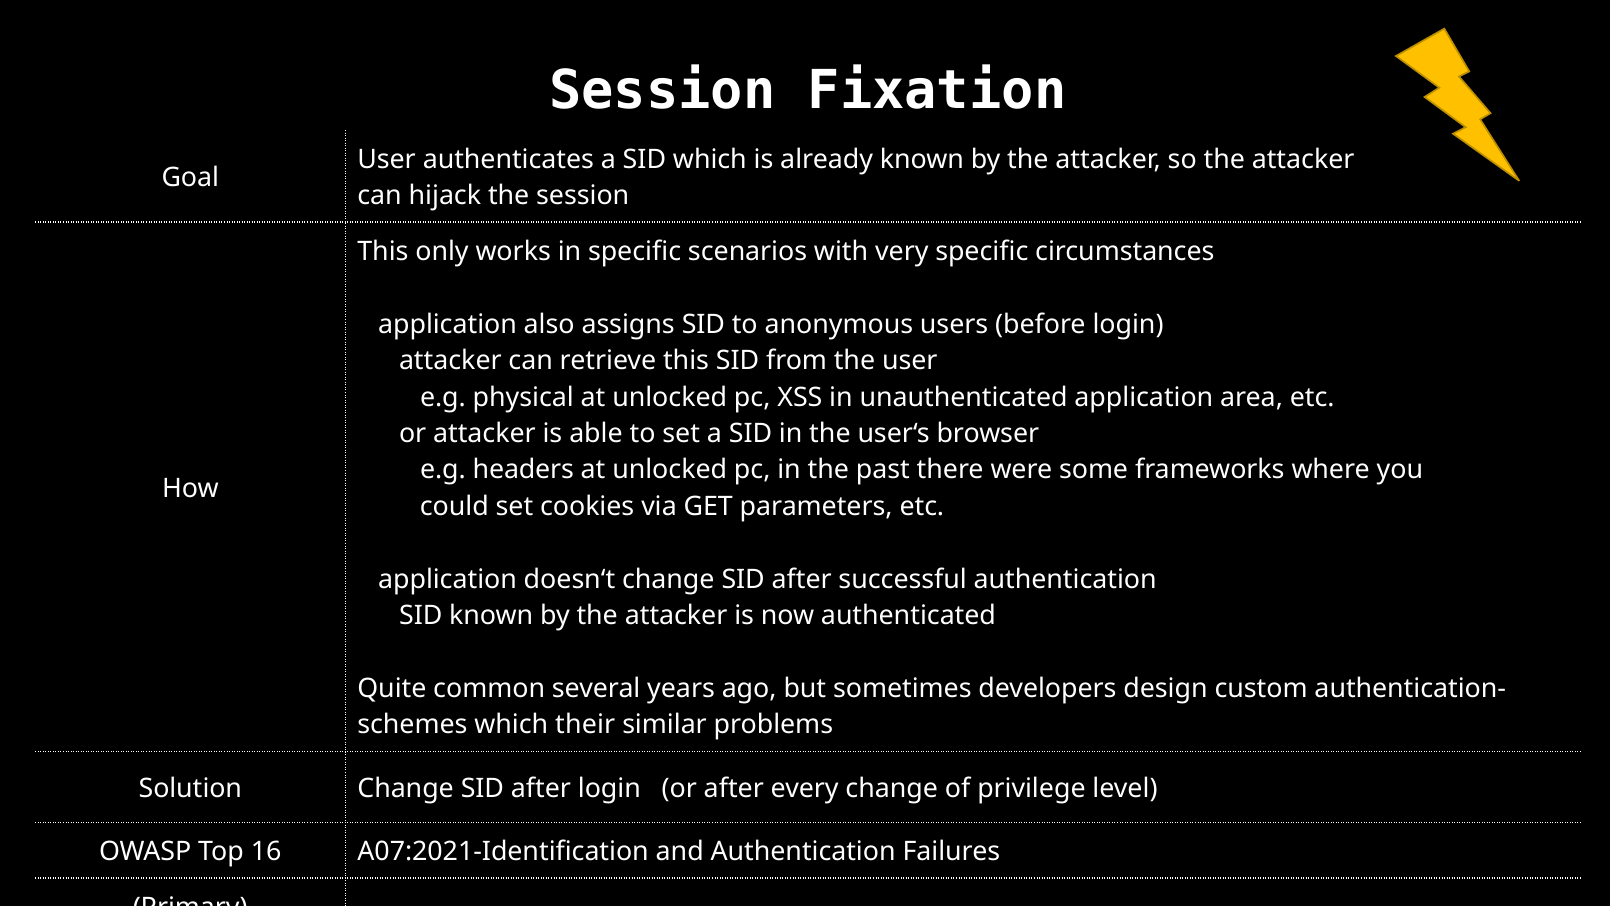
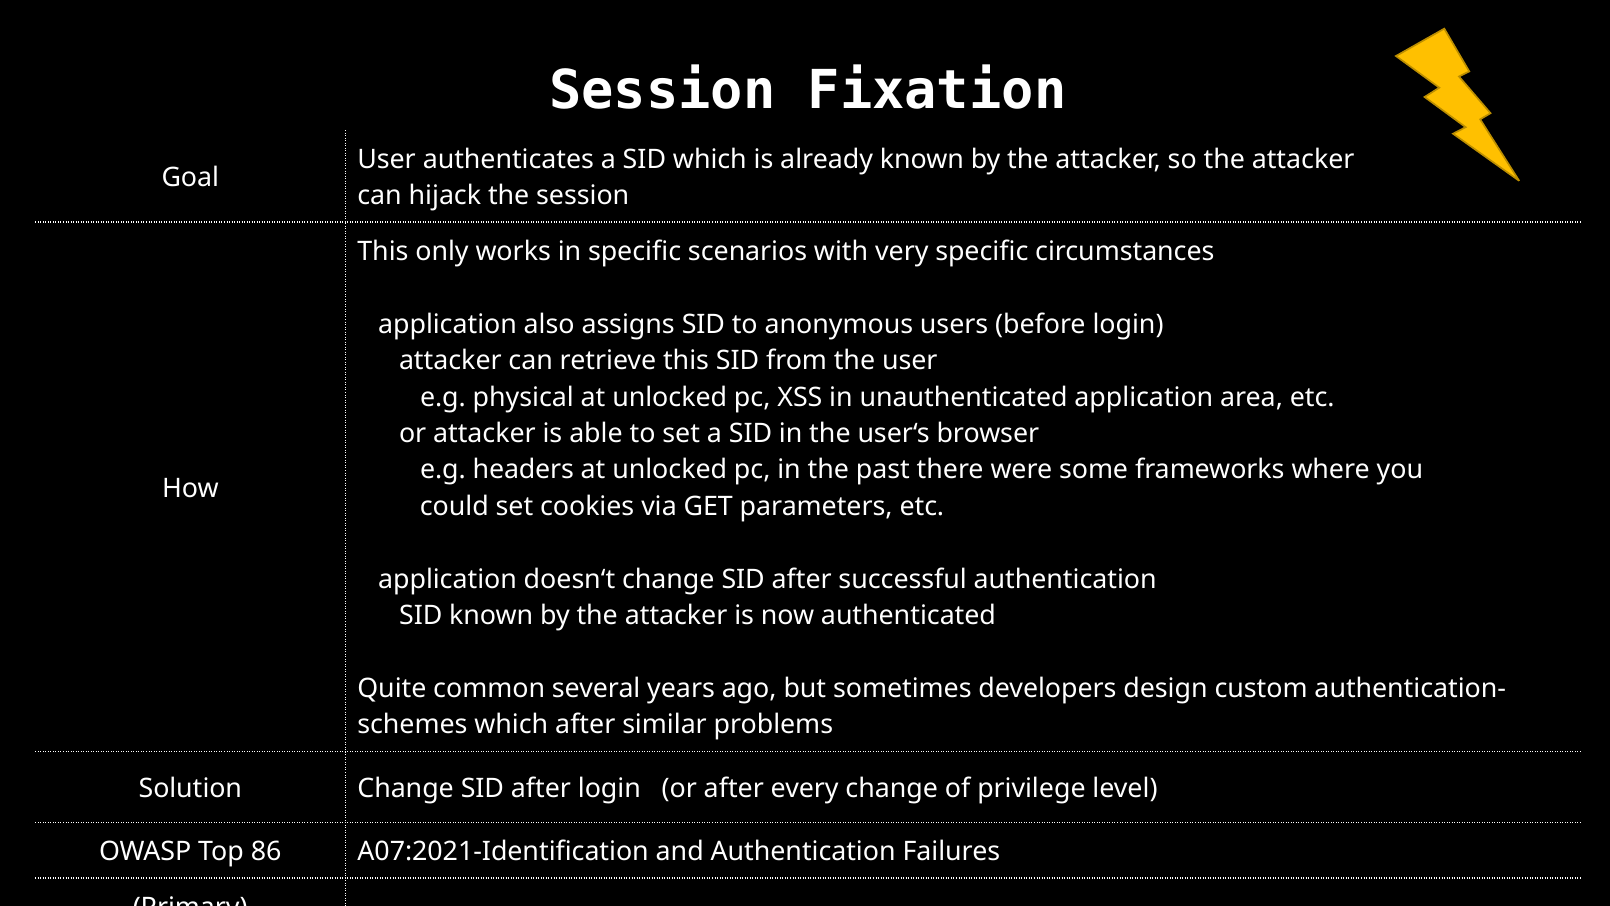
which their: their -> after
16: 16 -> 86
